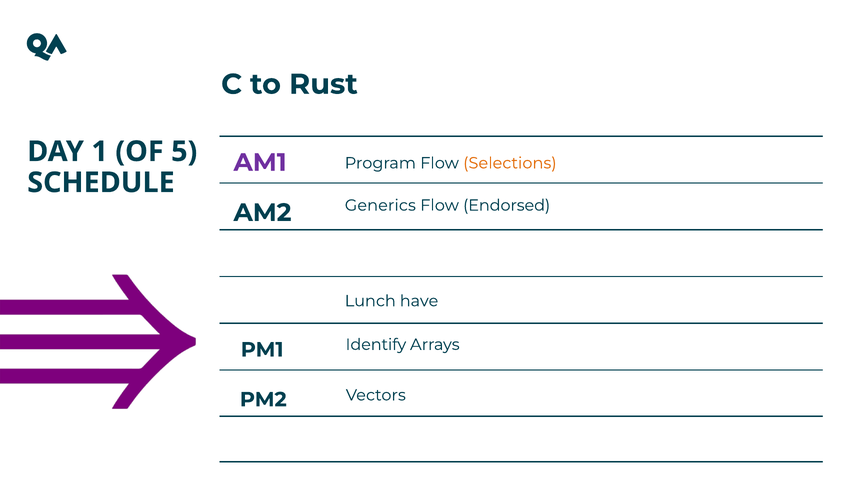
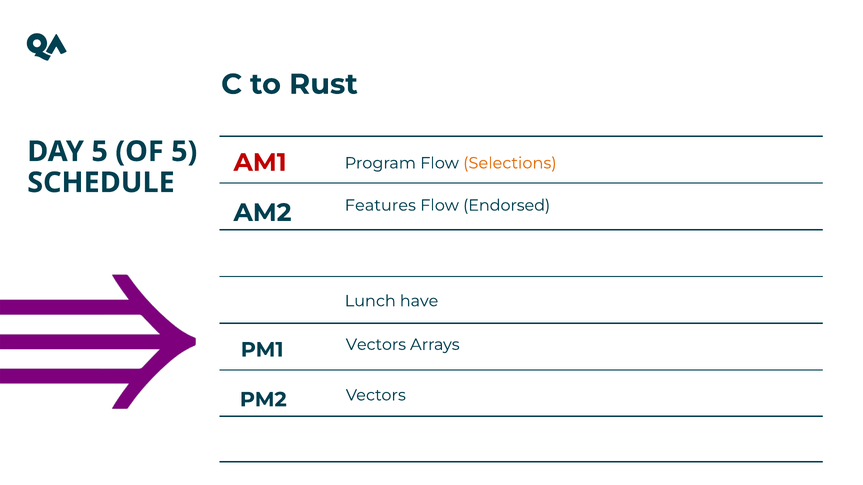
DAY 1: 1 -> 5
AM1 colour: purple -> red
Generics: Generics -> Features
Identify at (376, 345): Identify -> Vectors
